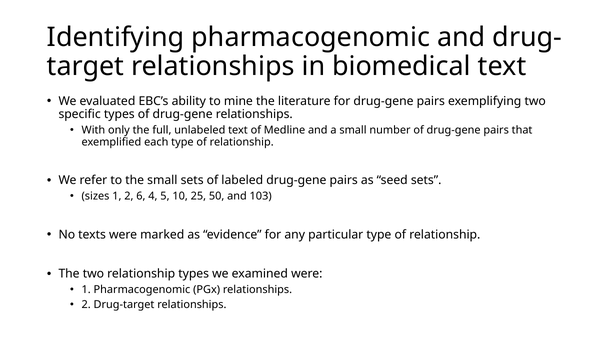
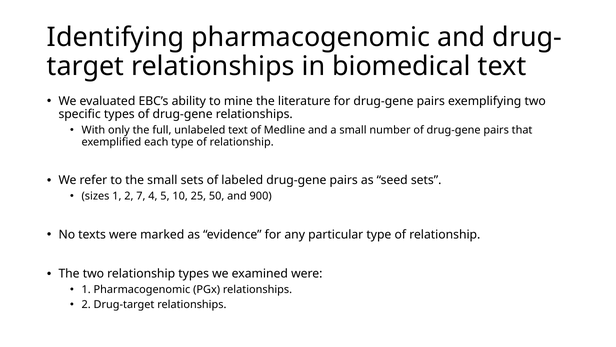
6: 6 -> 7
103: 103 -> 900
